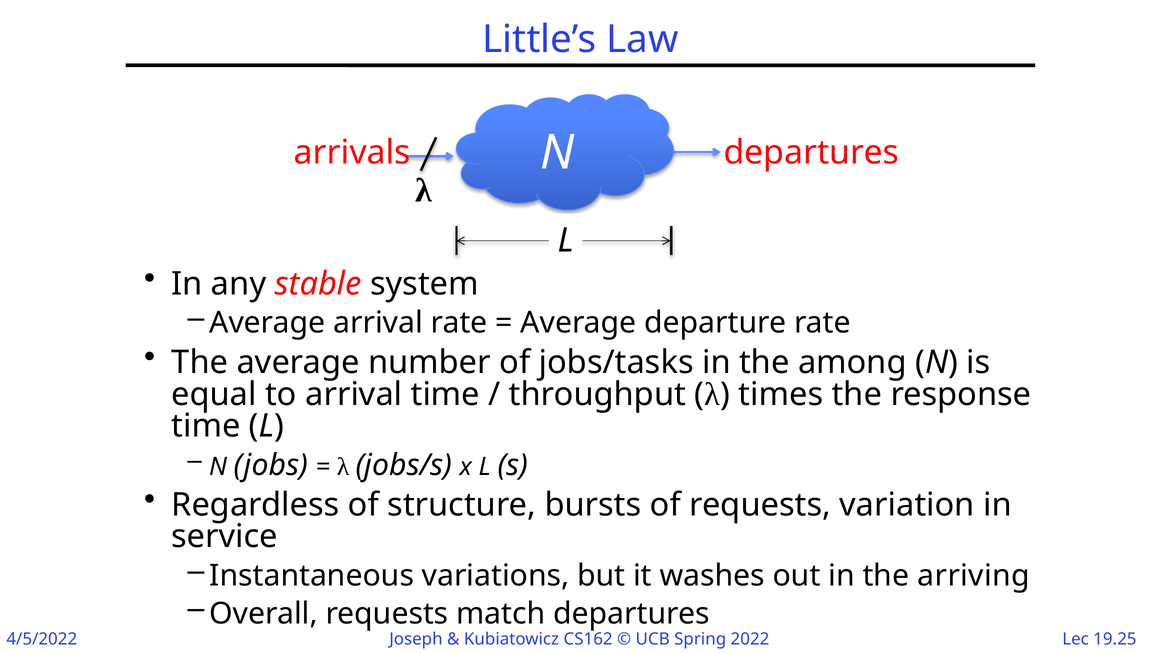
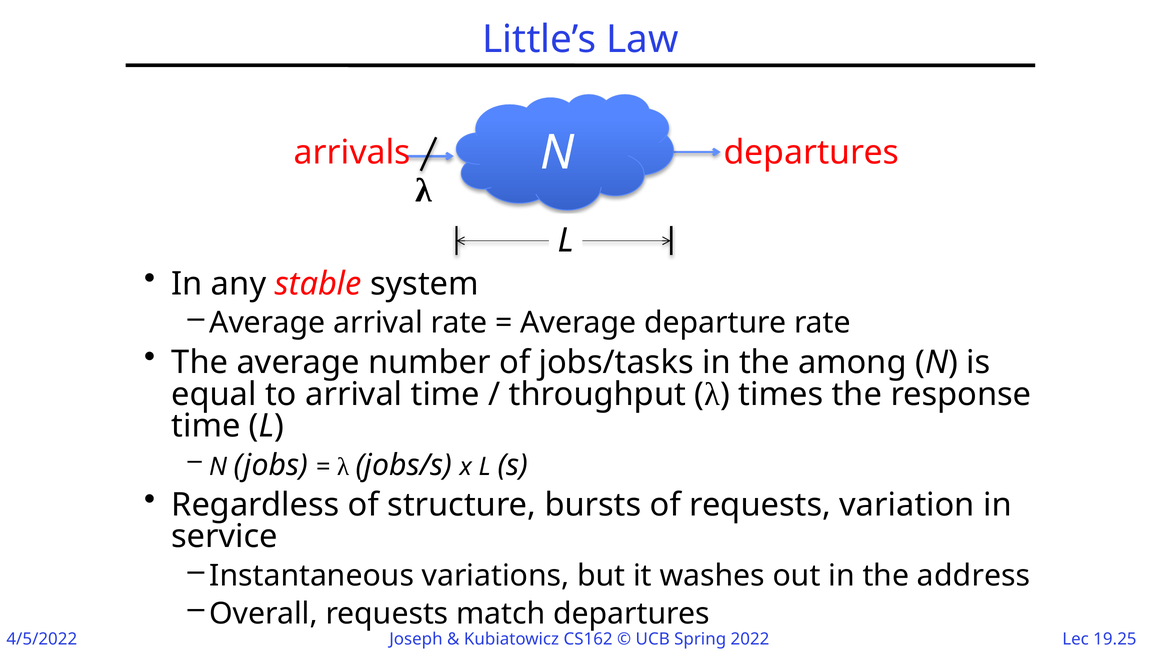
arriving: arriving -> address
